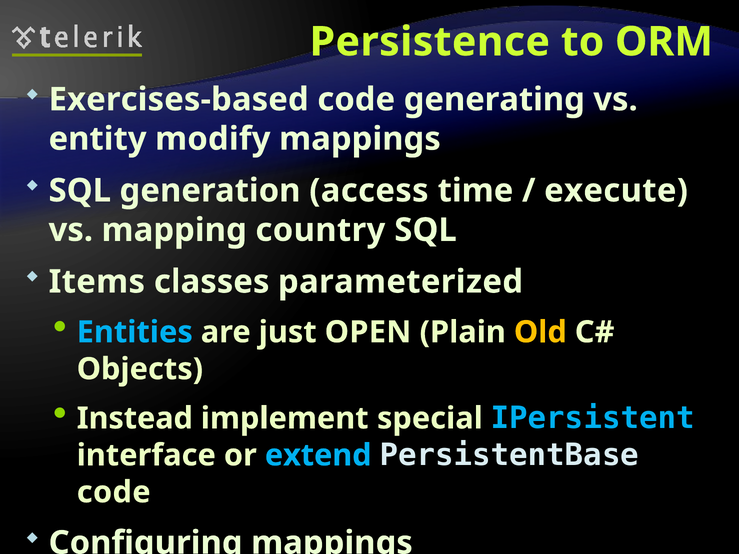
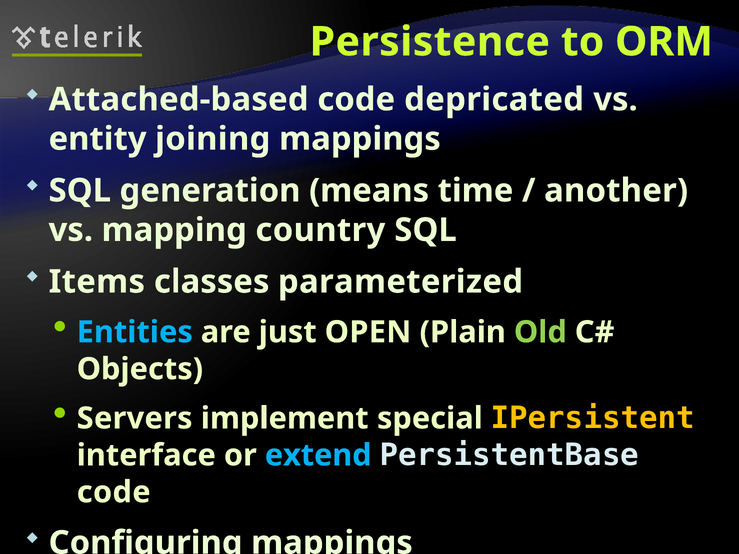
Exercises-based: Exercises-based -> Attached-based
generating: generating -> depricated
modify: modify -> joining
access: access -> means
execute: execute -> another
Old colour: yellow -> light green
Instead: Instead -> Servers
IPersistent colour: light blue -> yellow
